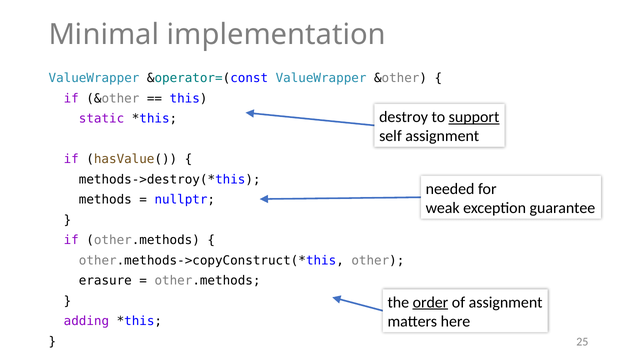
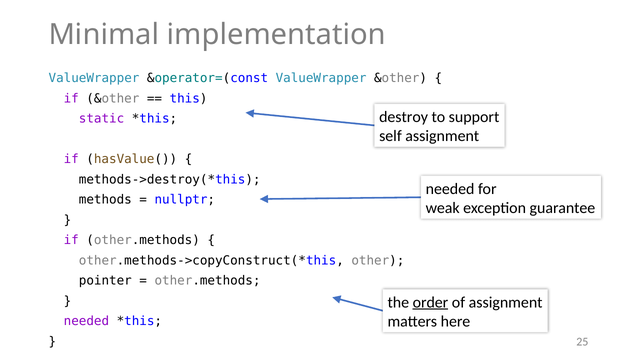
support underline: present -> none
erasure: erasure -> pointer
adding at (86, 321): adding -> needed
